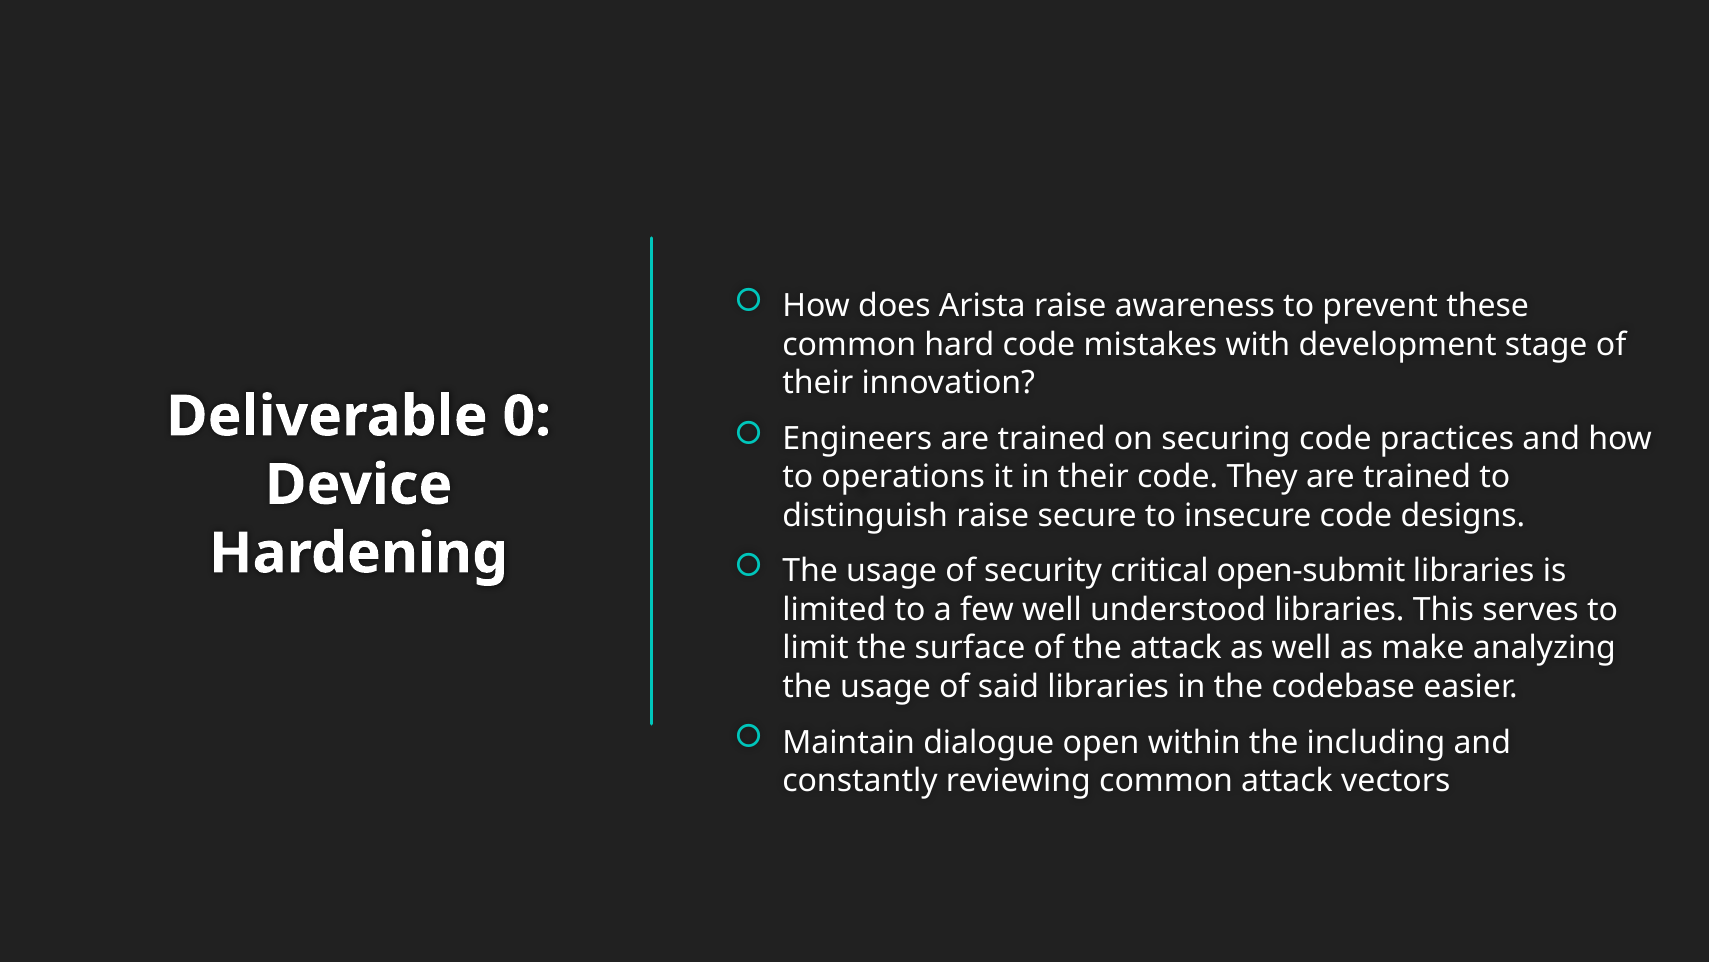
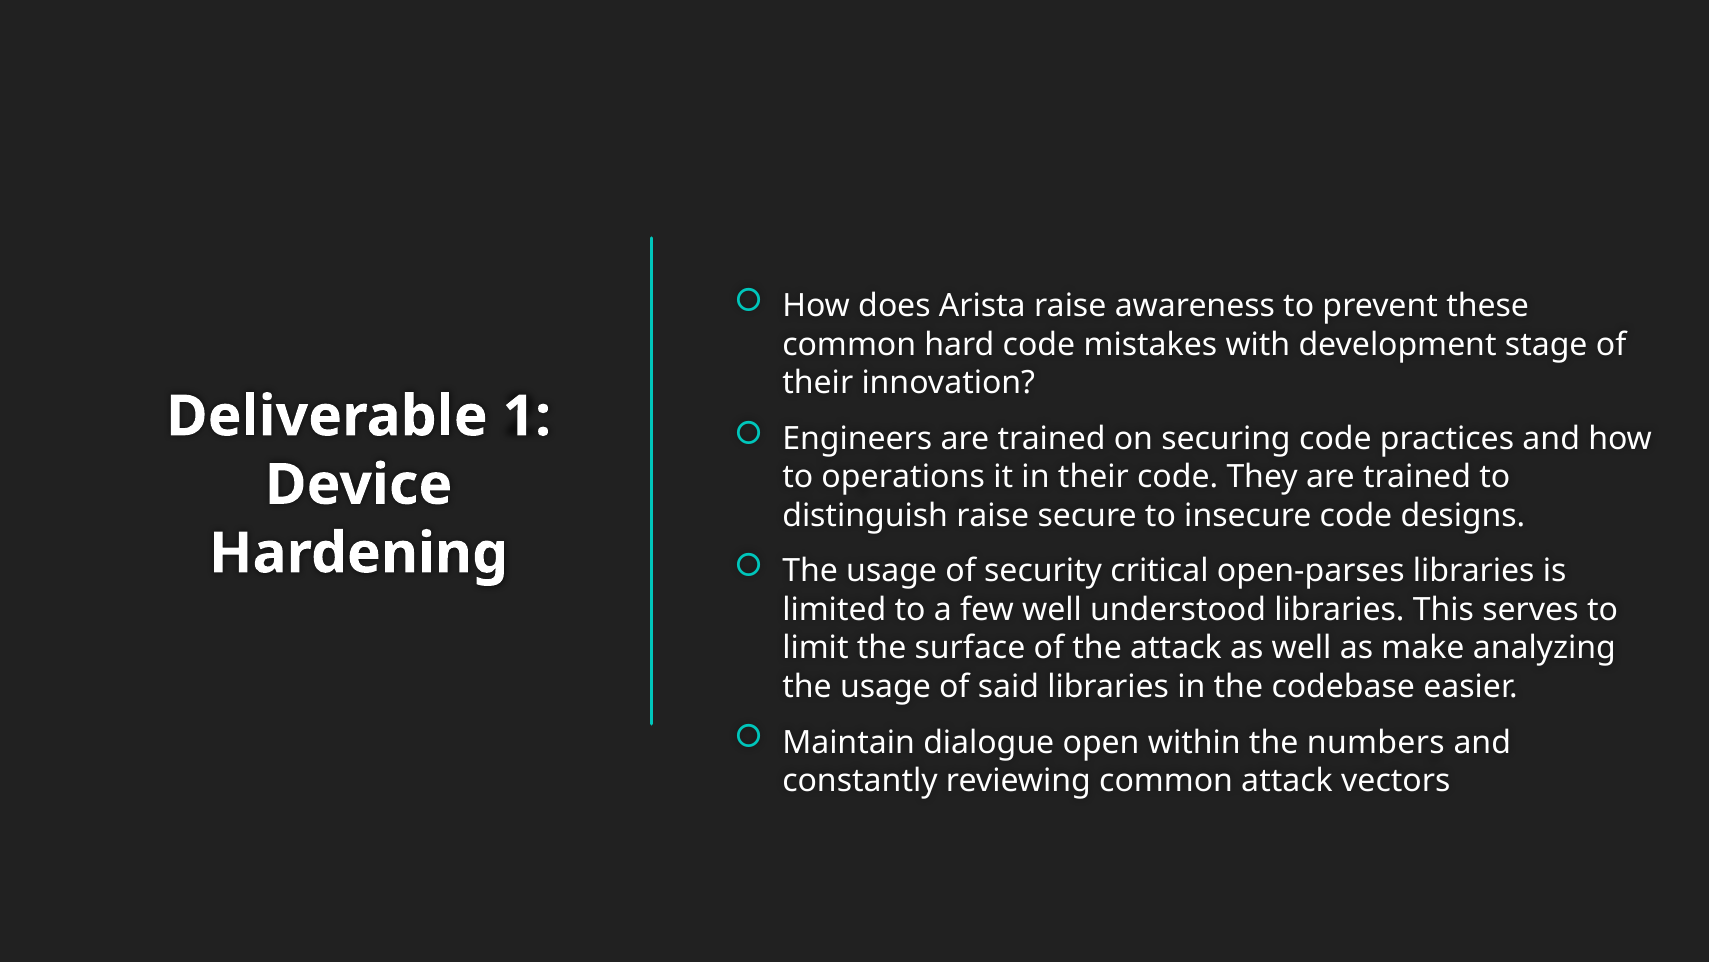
0: 0 -> 1
open-submit: open-submit -> open-parses
including: including -> numbers
